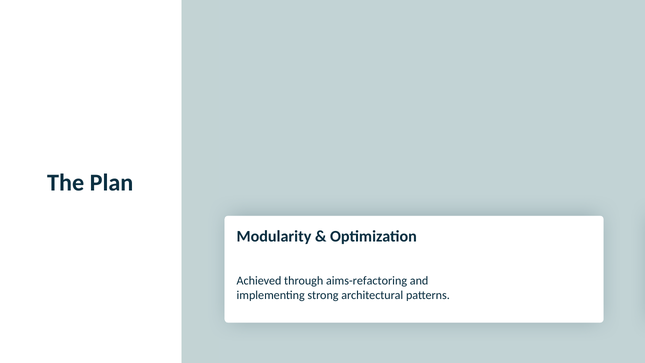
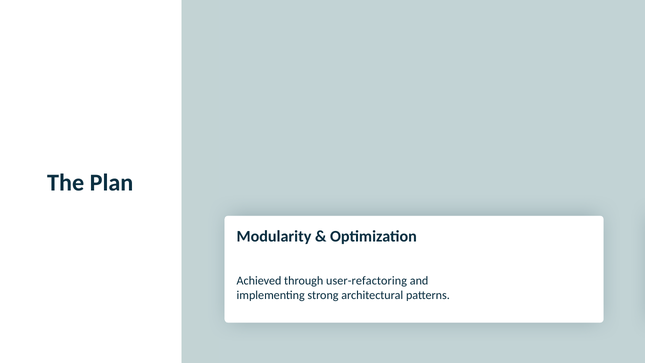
aims-refactoring: aims-refactoring -> user-refactoring
